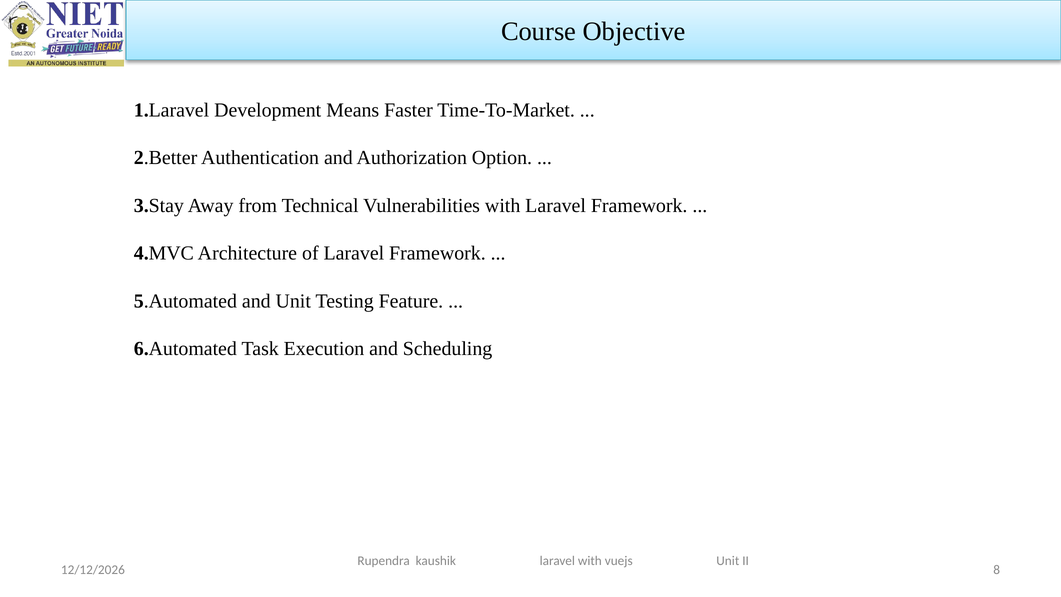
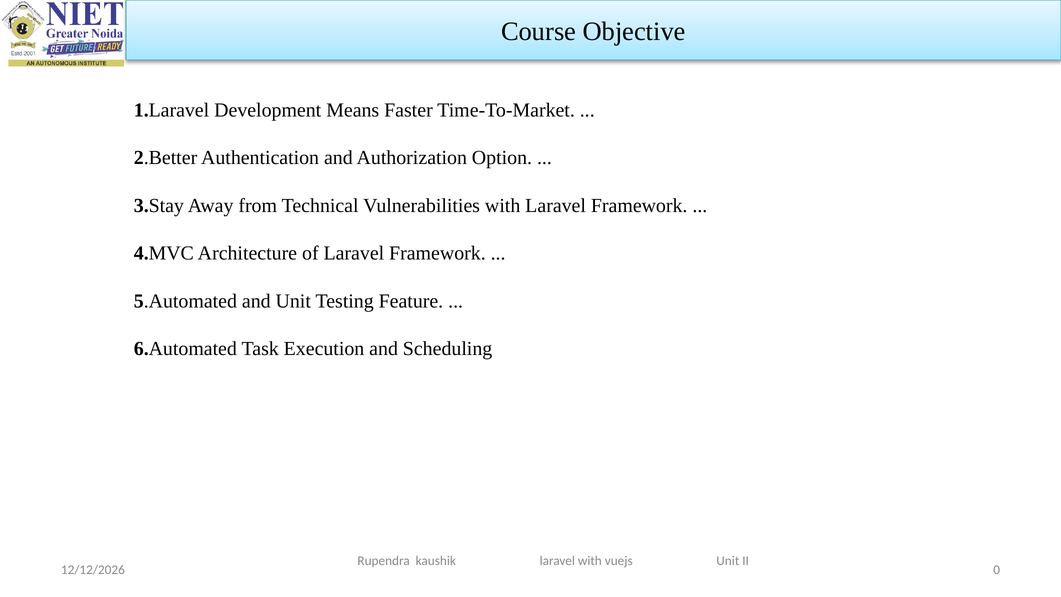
8: 8 -> 0
